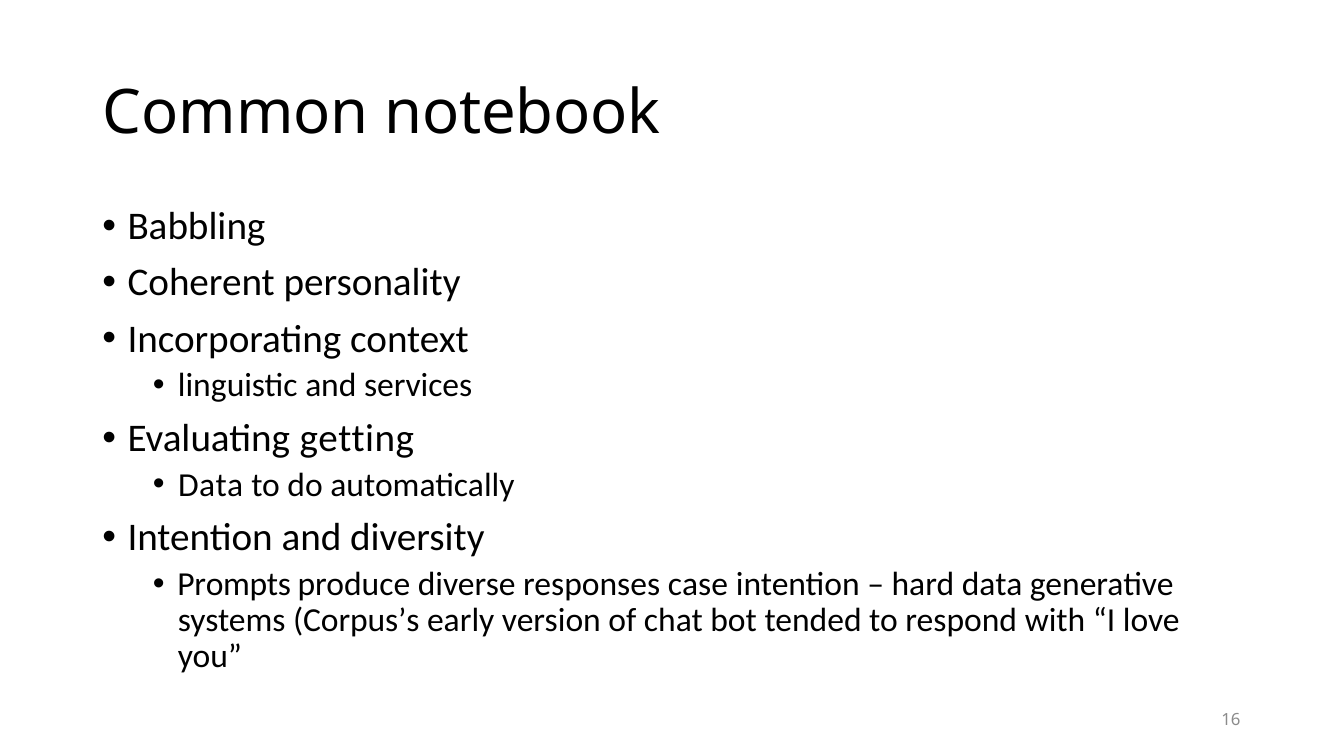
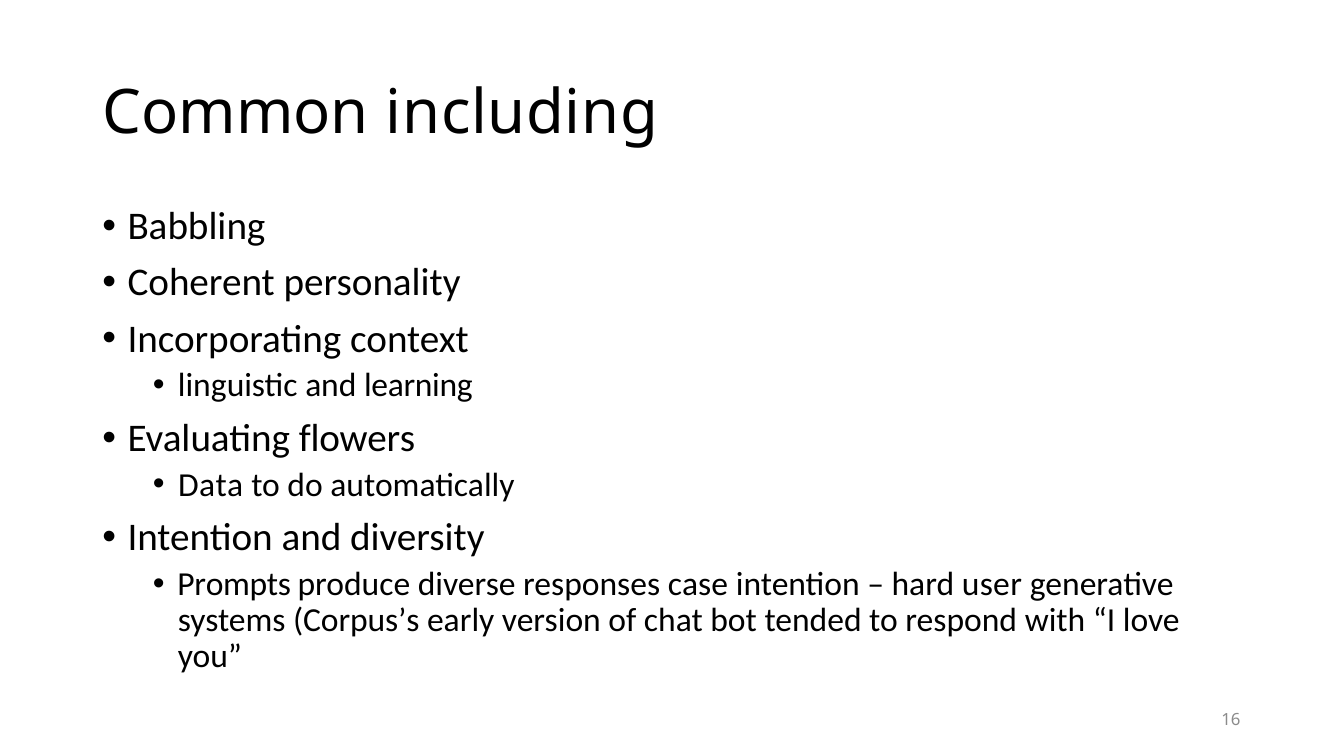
notebook: notebook -> including
services: services -> learning
getting: getting -> flowers
hard data: data -> user
